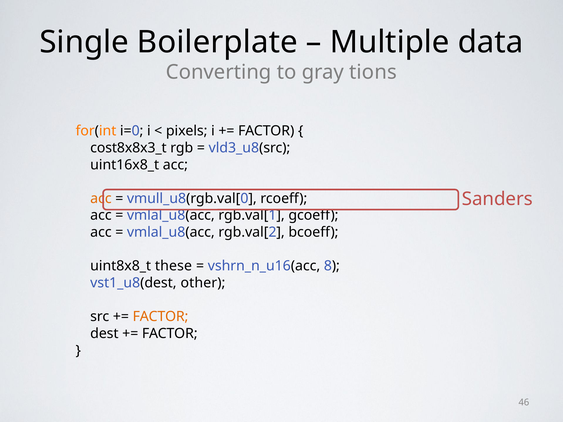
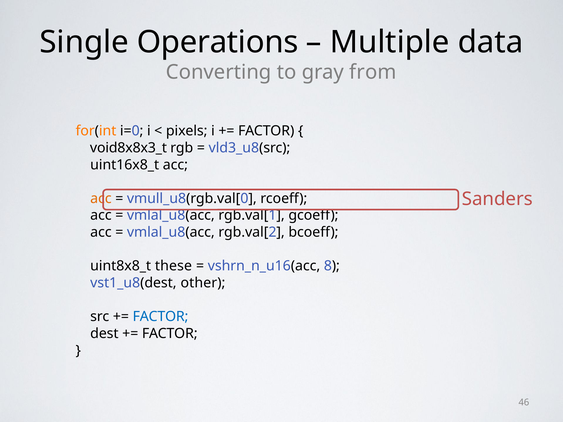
Boilerplate: Boilerplate -> Operations
tions: tions -> from
cost8x8x3_t: cost8x8x3_t -> void8x8x3_t
FACTOR at (161, 317) colour: orange -> blue
